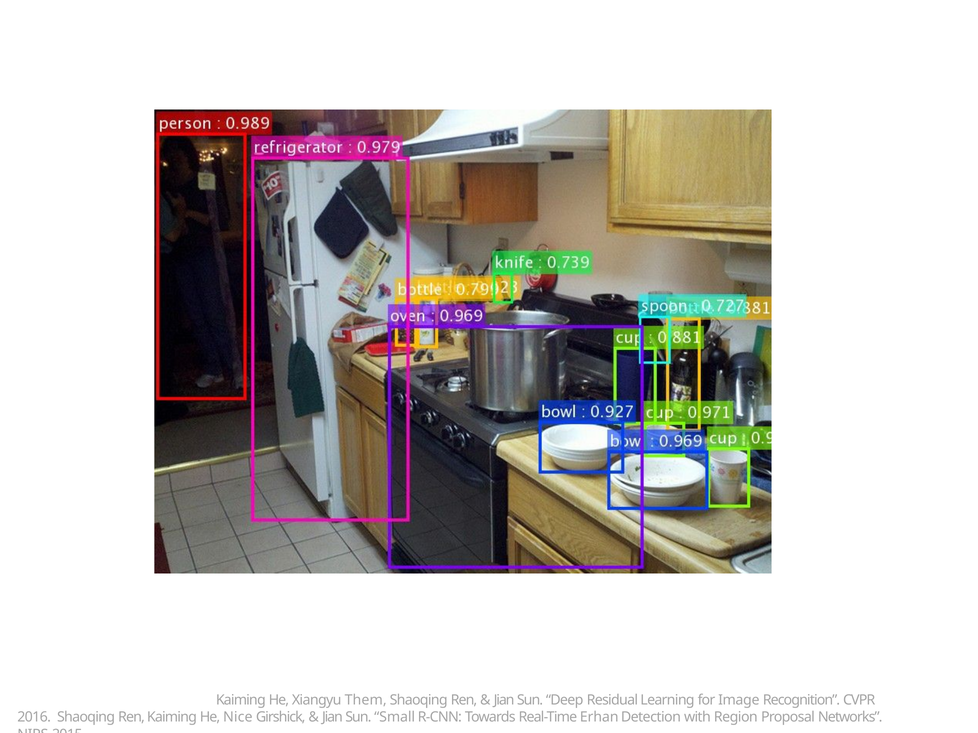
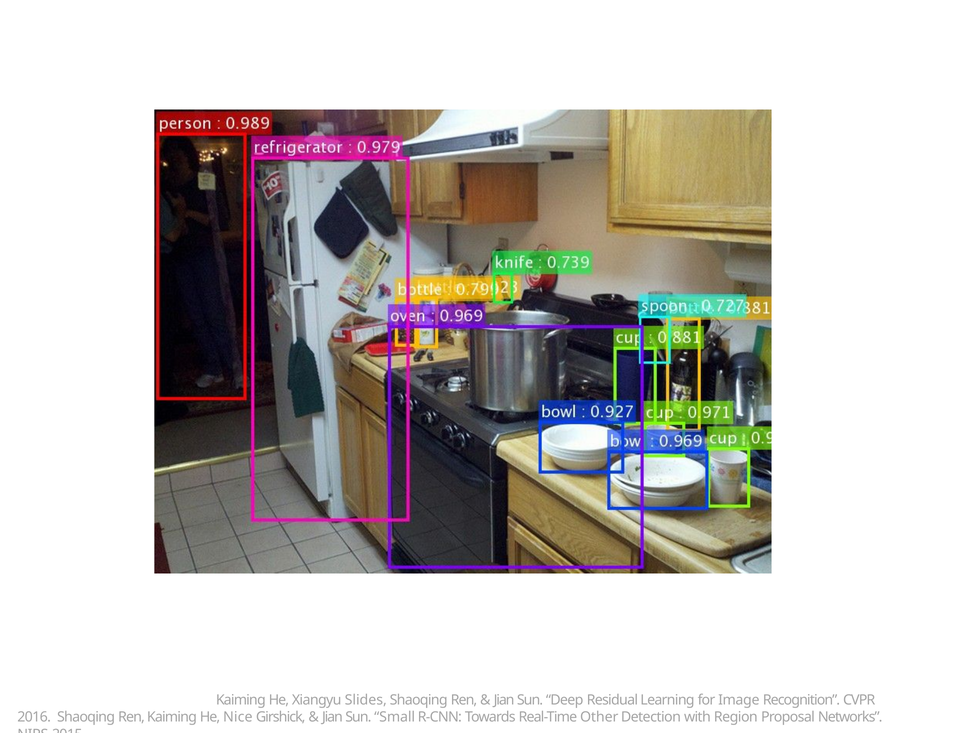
Them: Them -> Slides
Erhan: Erhan -> Other
